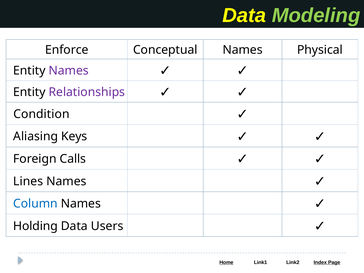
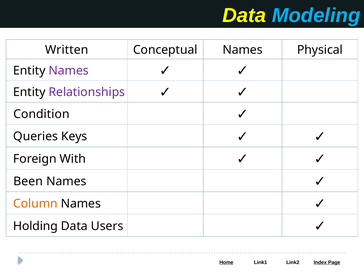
Modeling colour: light green -> light blue
Enforce: Enforce -> Written
Aliasing: Aliasing -> Queries
Calls: Calls -> With
Lines: Lines -> Been
Column colour: blue -> orange
